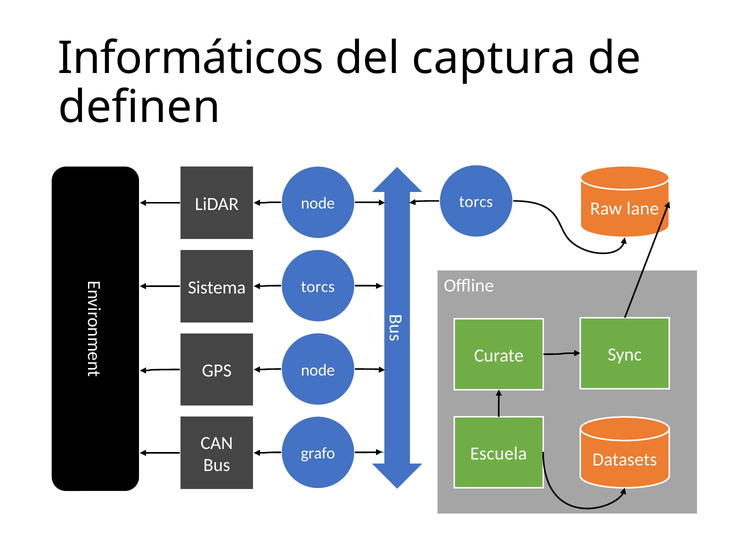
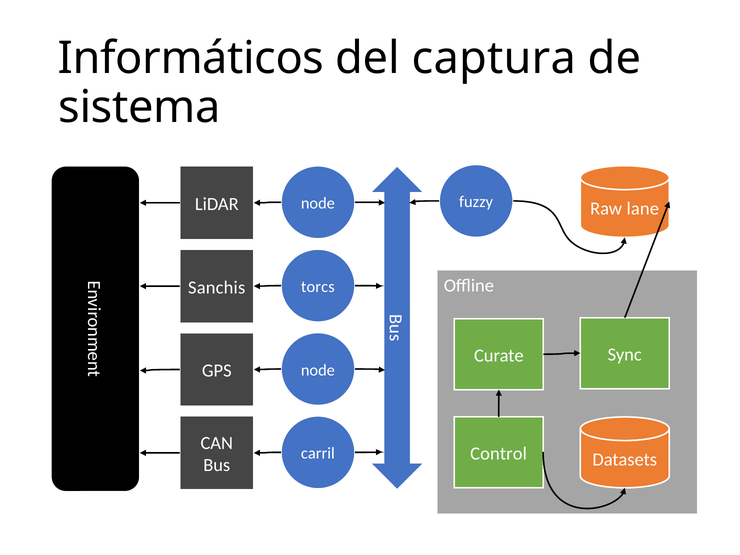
definen: definen -> sistema
torcs at (476, 202): torcs -> fuzzy
Sistema: Sistema -> Sanchis
Escuela: Escuela -> Control
grafo: grafo -> carril
